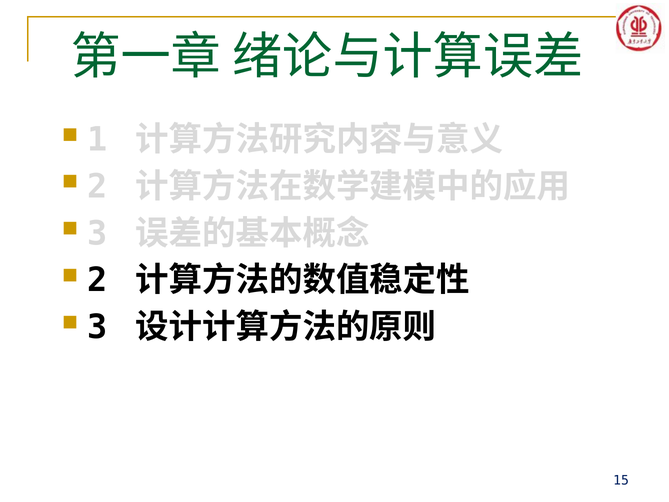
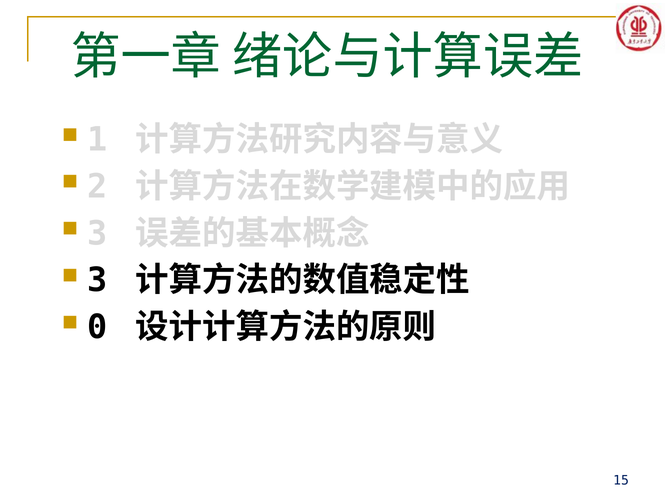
2 at (97, 280): 2 -> 3
3 at (97, 327): 3 -> 0
